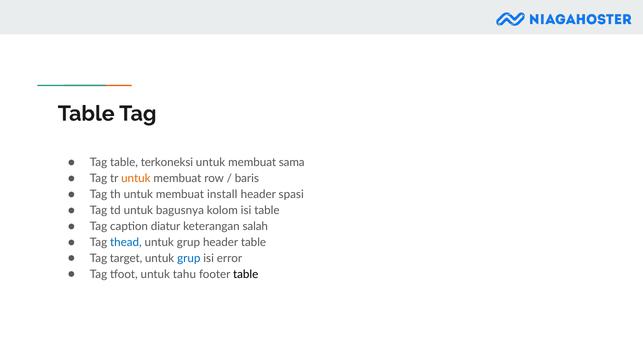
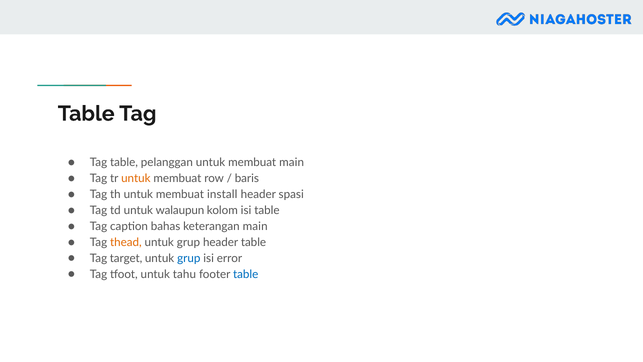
terkoneksi: terkoneksi -> pelanggan
membuat sama: sama -> main
bagusnya: bagusnya -> walaupun
diatur: diatur -> bahas
keterangan salah: salah -> main
thead colour: blue -> orange
table at (246, 274) colour: black -> blue
